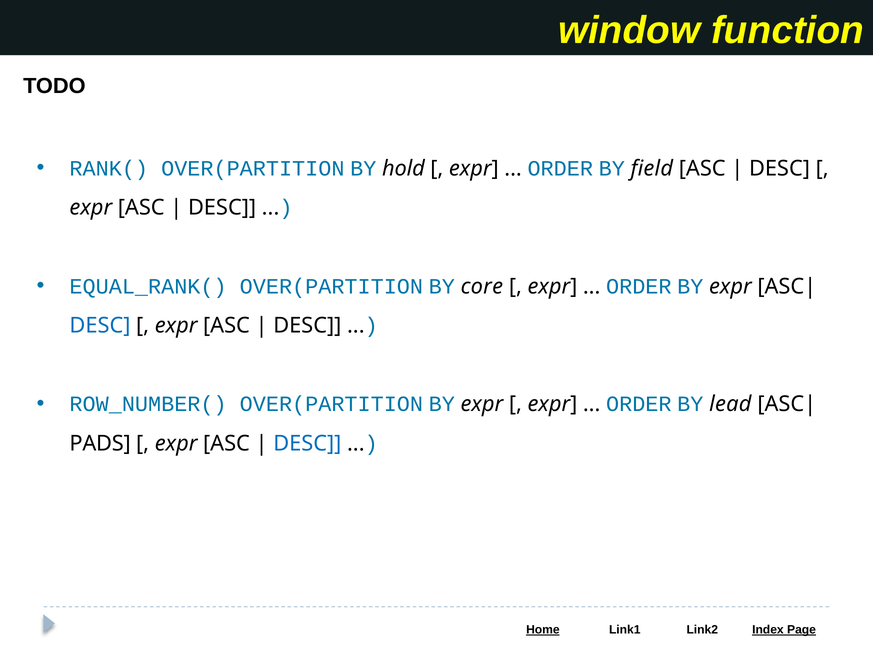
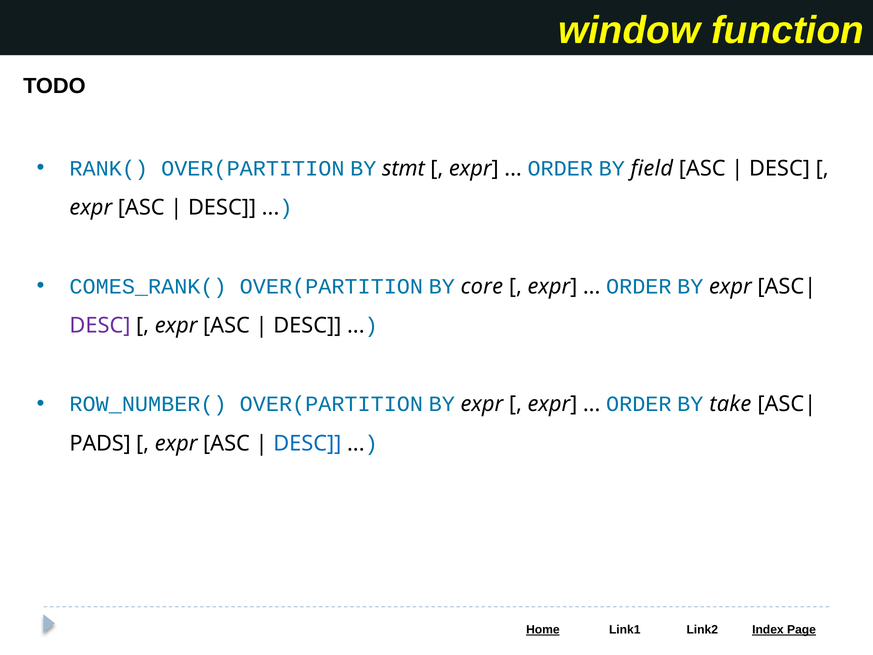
hold: hold -> stmt
EQUAL_RANK(: EQUAL_RANK( -> COMES_RANK(
DESC at (100, 326) colour: blue -> purple
lead: lead -> take
